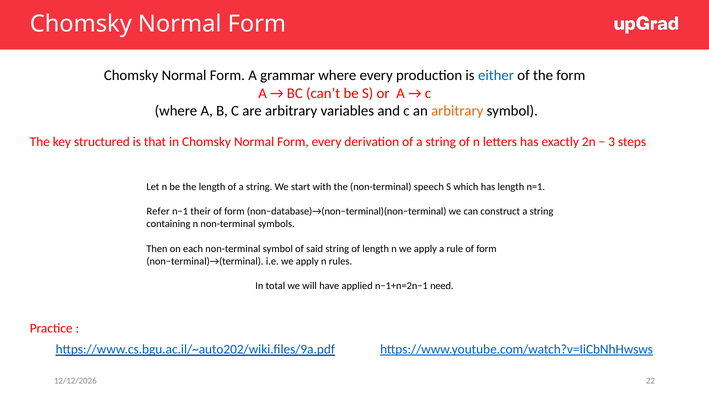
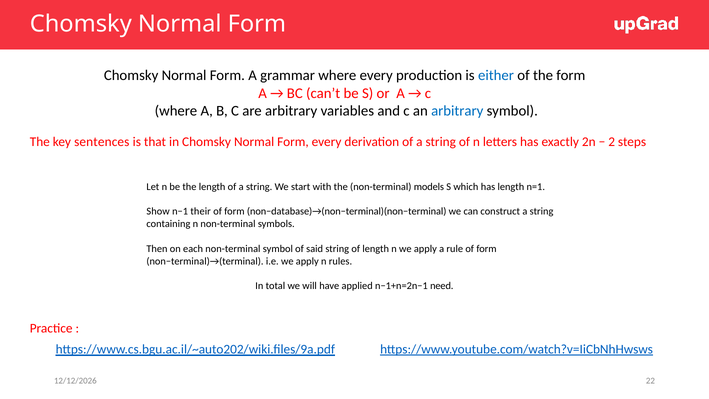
arbitrary at (457, 111) colour: orange -> blue
structured: structured -> sentences
3: 3 -> 2
speech: speech -> models
Refer: Refer -> Show
